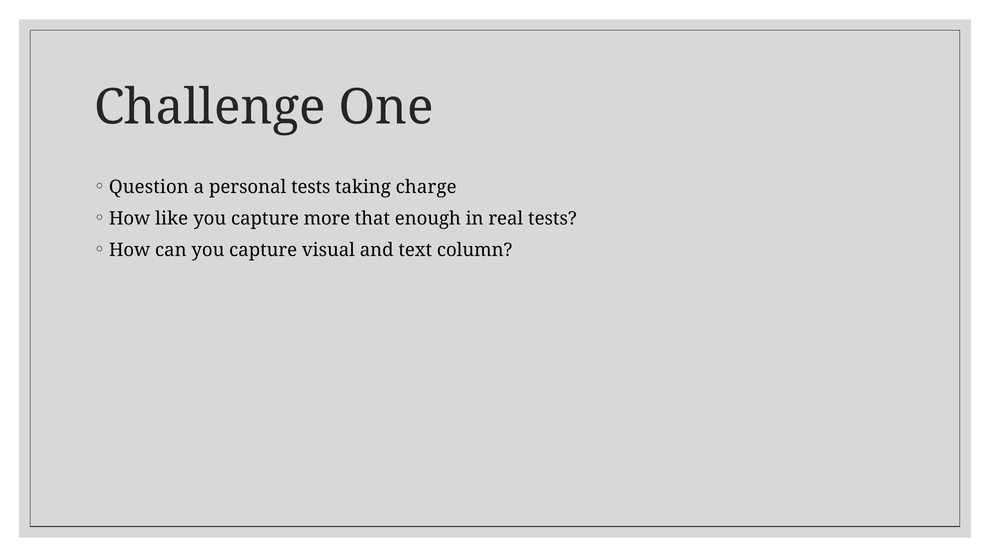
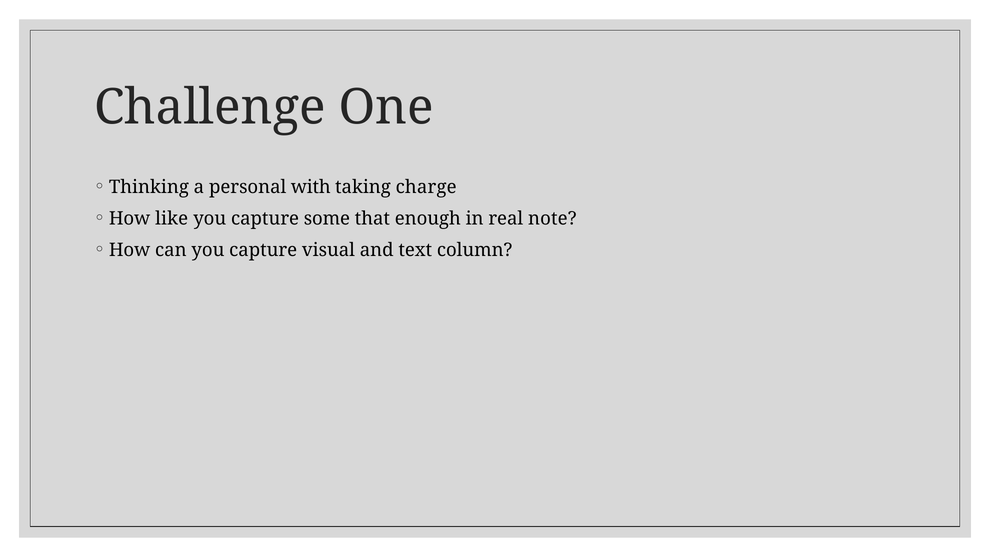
Question: Question -> Thinking
personal tests: tests -> with
more: more -> some
real tests: tests -> note
